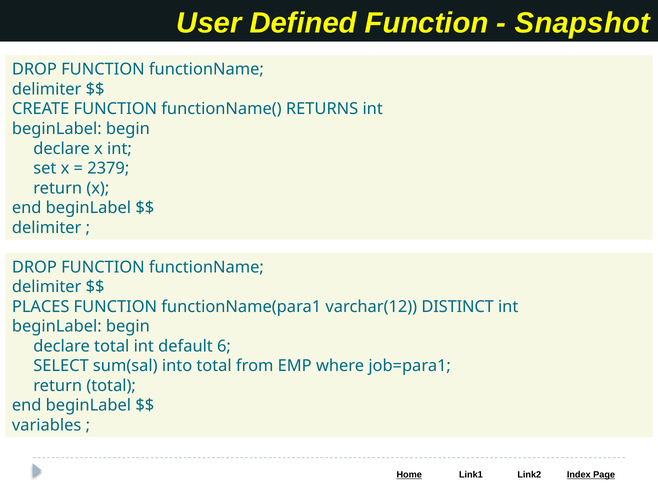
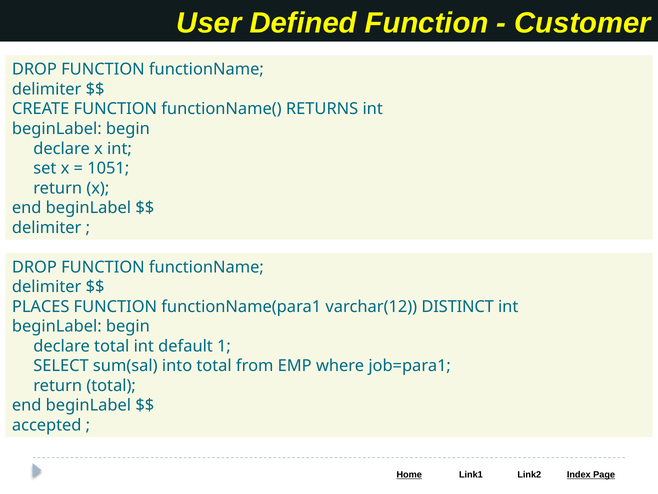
Snapshot: Snapshot -> Customer
2379: 2379 -> 1051
6: 6 -> 1
variables: variables -> accepted
